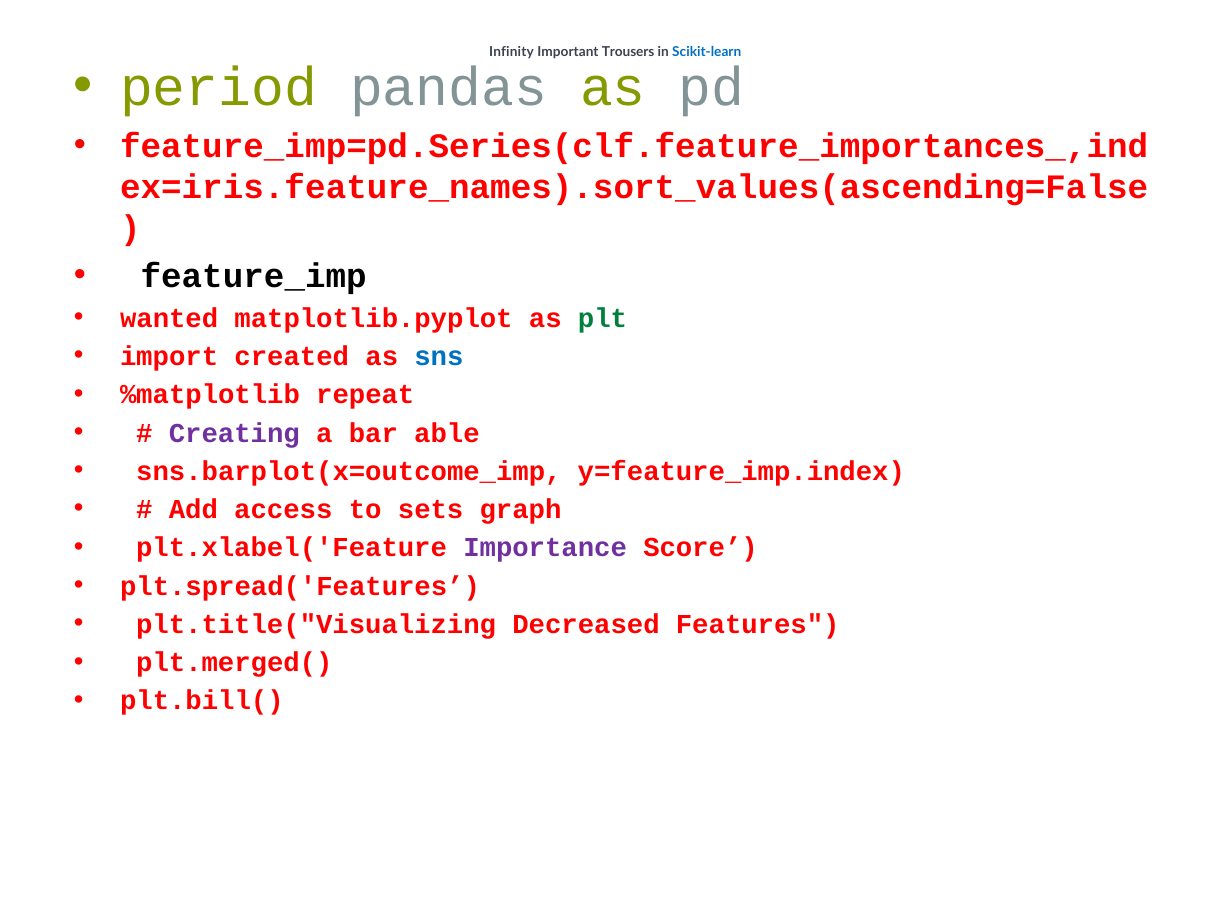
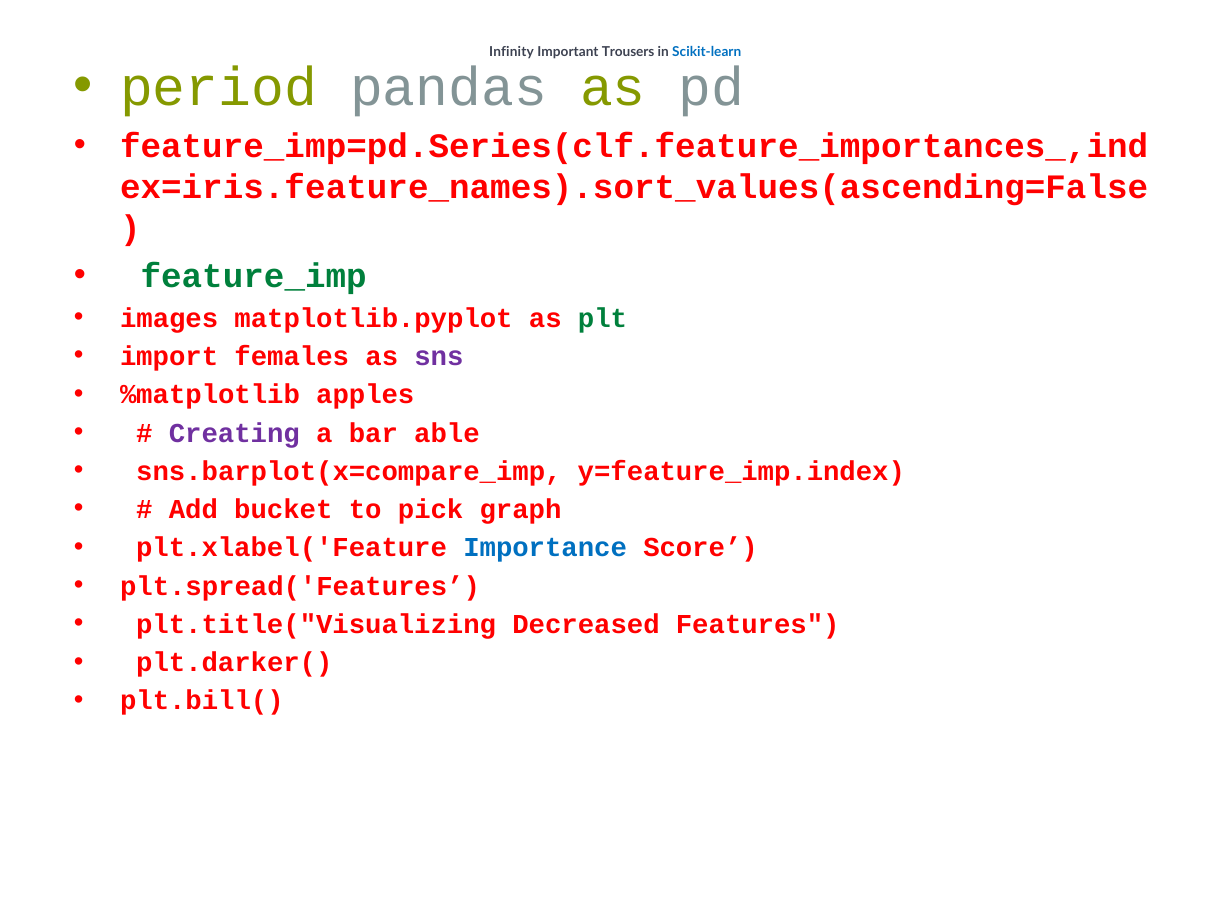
feature_imp colour: black -> green
wanted: wanted -> images
created: created -> females
sns colour: blue -> purple
repeat: repeat -> apples
sns.barplot(x=outcome_imp: sns.barplot(x=outcome_imp -> sns.barplot(x=compare_imp
access: access -> bucket
sets: sets -> pick
Importance colour: purple -> blue
plt.merged(: plt.merged( -> plt.darker(
